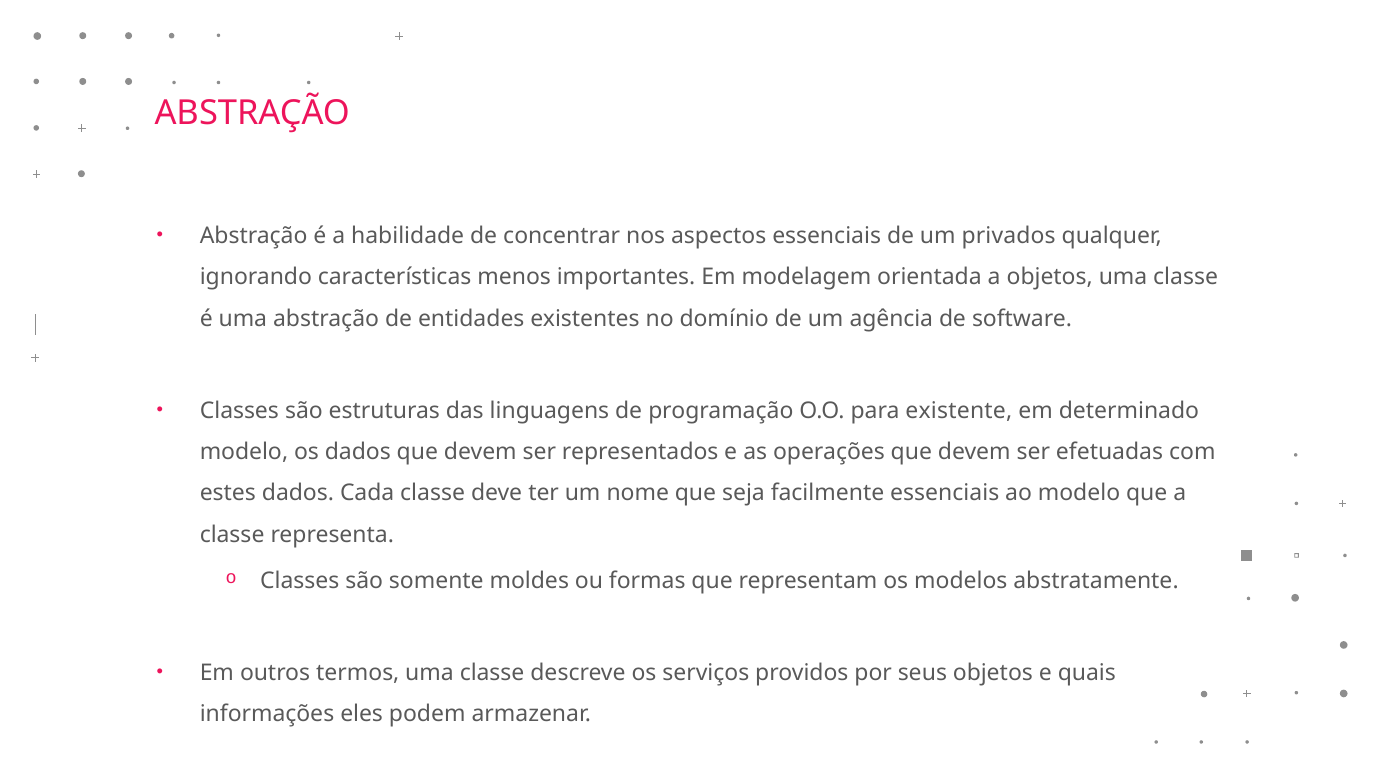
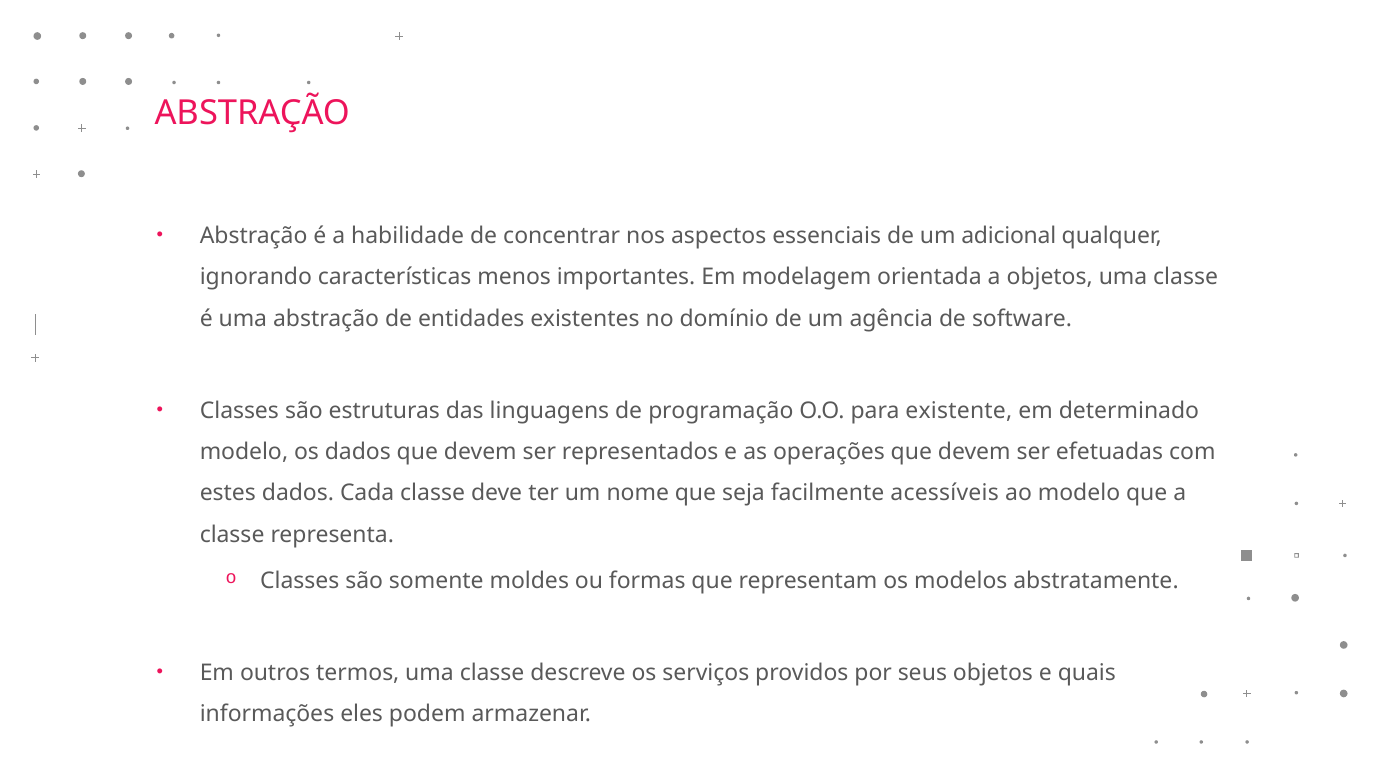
privados: privados -> adicional
facilmente essenciais: essenciais -> acessíveis
